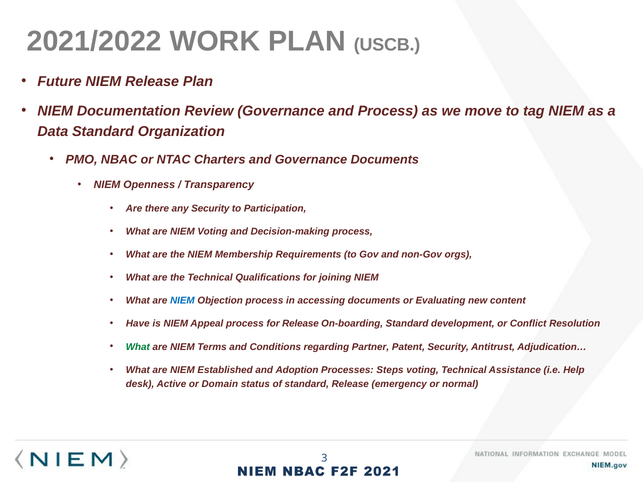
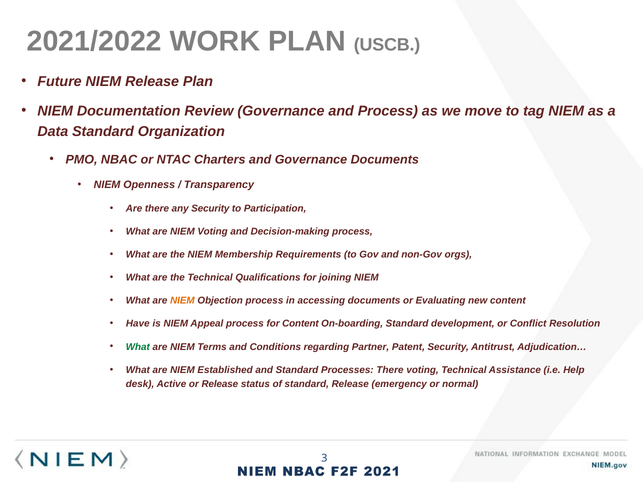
NIEM at (182, 301) colour: blue -> orange
for Release: Release -> Content
and Adoption: Adoption -> Standard
Processes Steps: Steps -> There
or Domain: Domain -> Release
